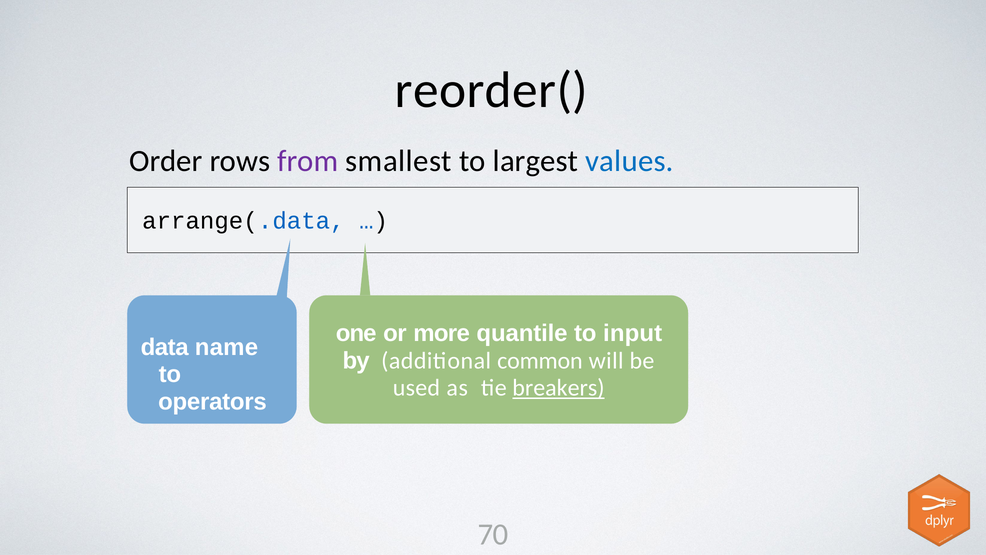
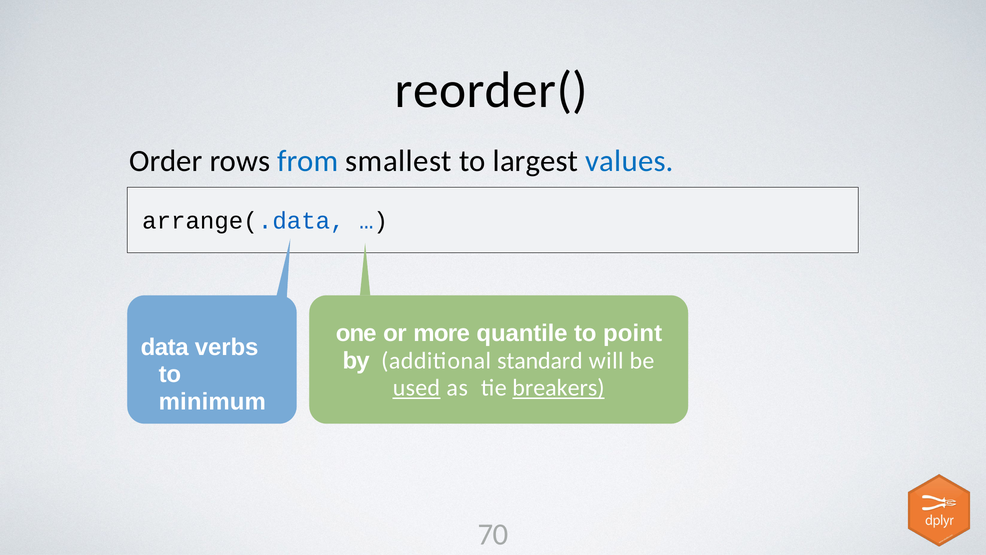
from colour: purple -> blue
input: input -> point
name: name -> verbs
common: common -> standard
used underline: none -> present
operators: operators -> minimum
